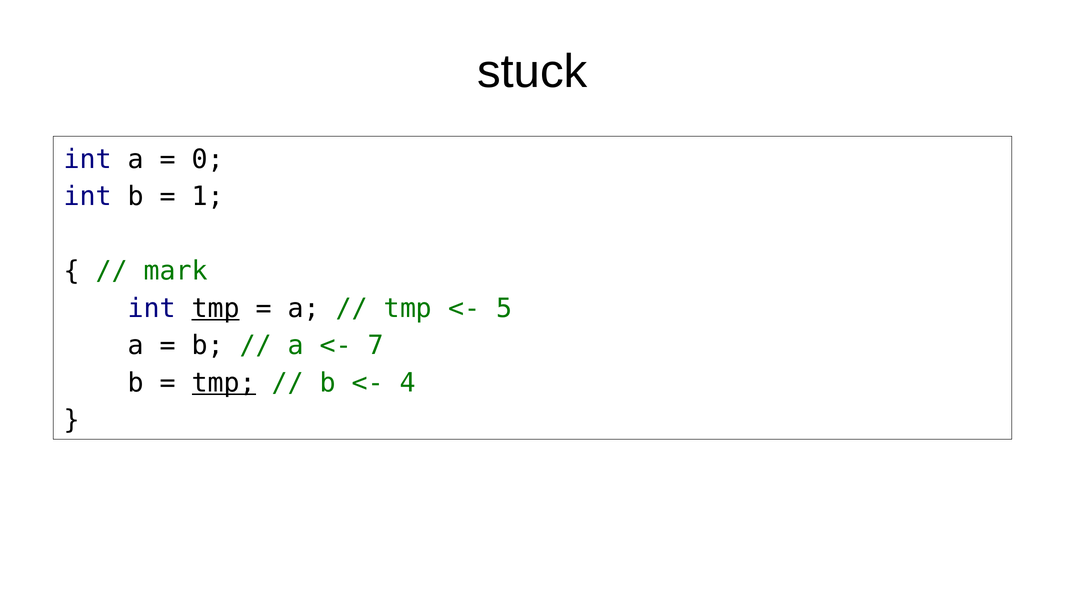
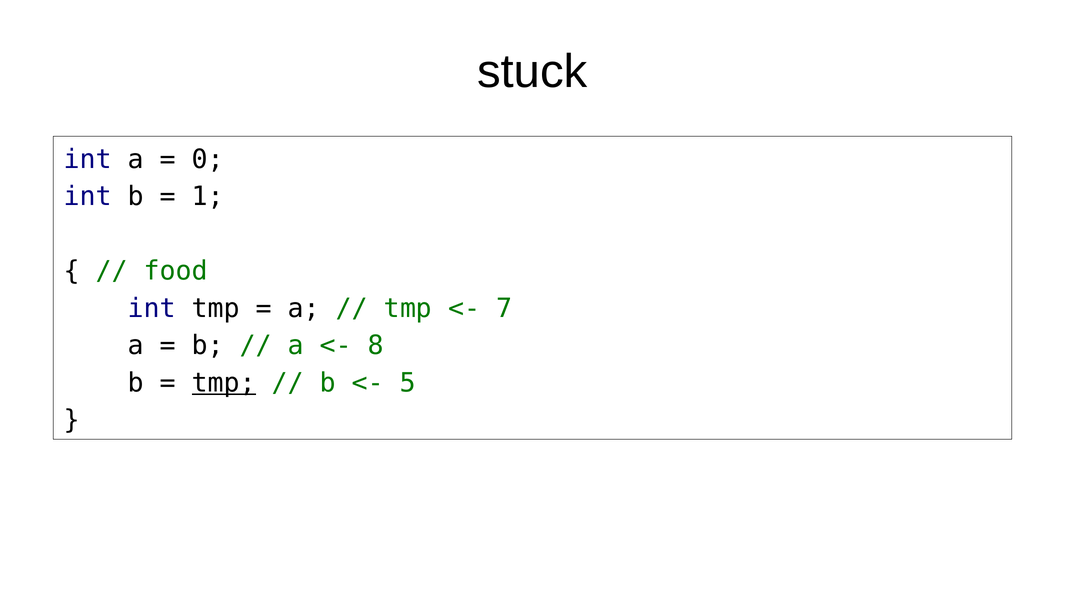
mark: mark -> food
tmp at (216, 308) underline: present -> none
5: 5 -> 7
7: 7 -> 8
4: 4 -> 5
